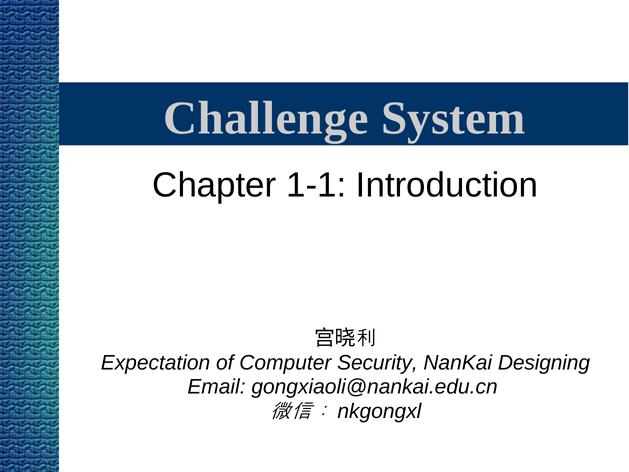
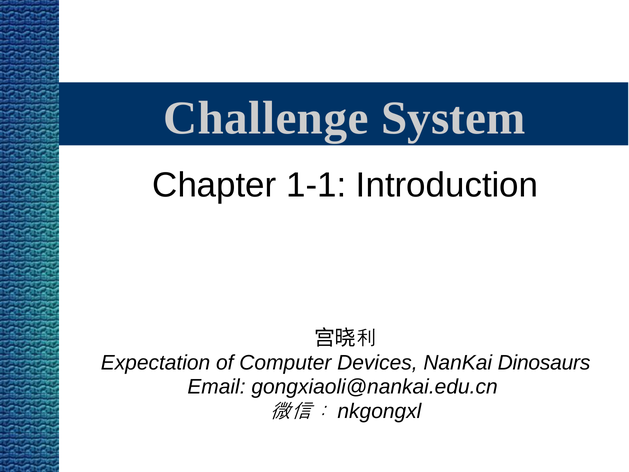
Security: Security -> Devices
Designing: Designing -> Dinosaurs
